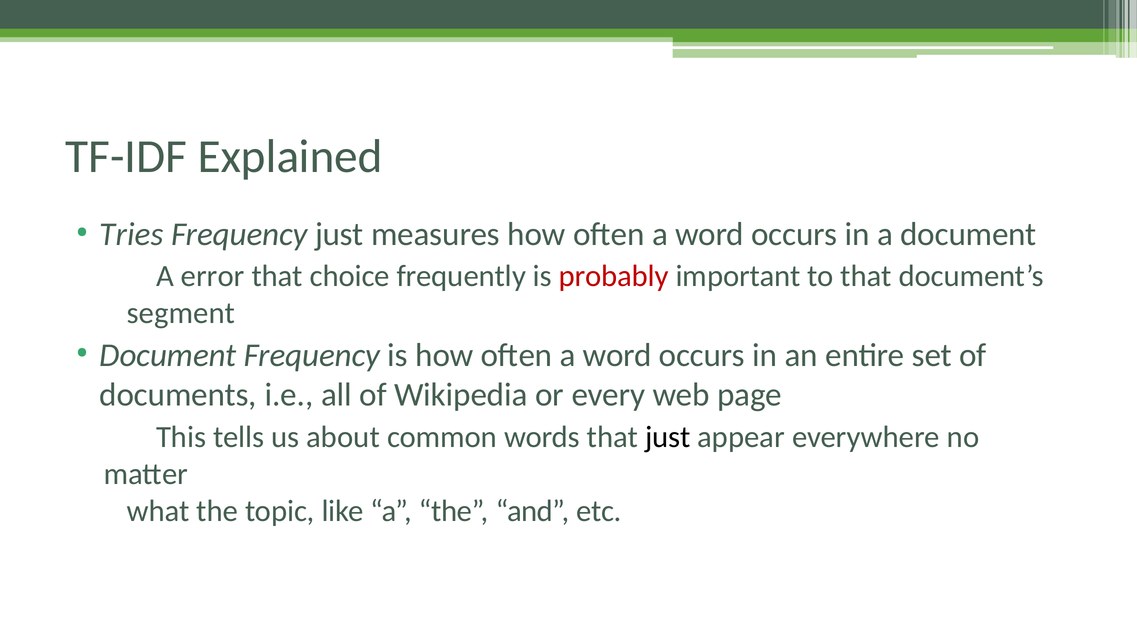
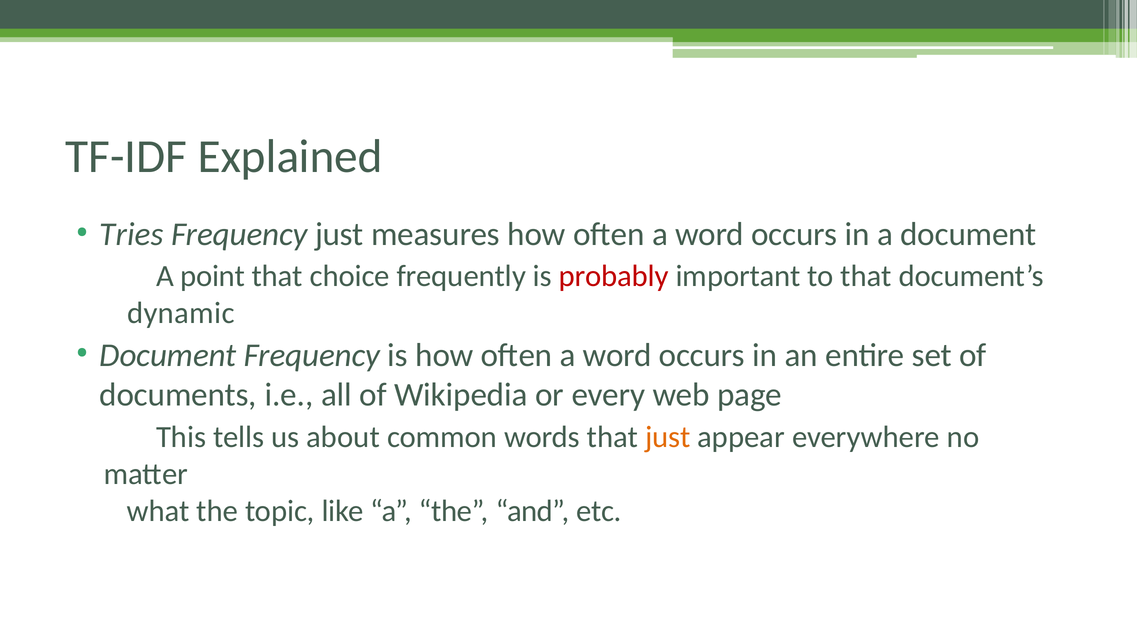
error: error -> point
segment: segment -> dynamic
just at (668, 437) colour: black -> orange
